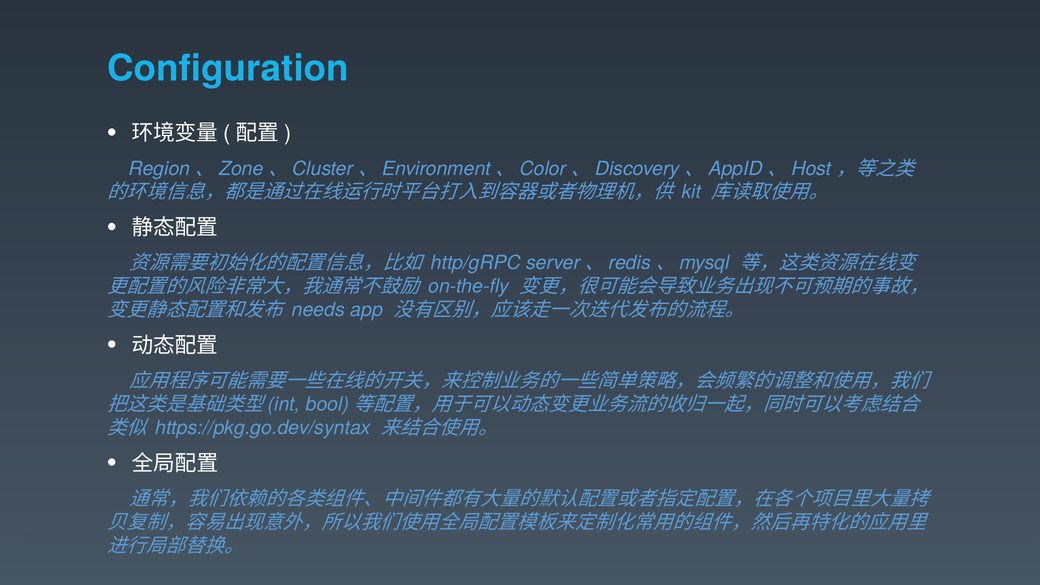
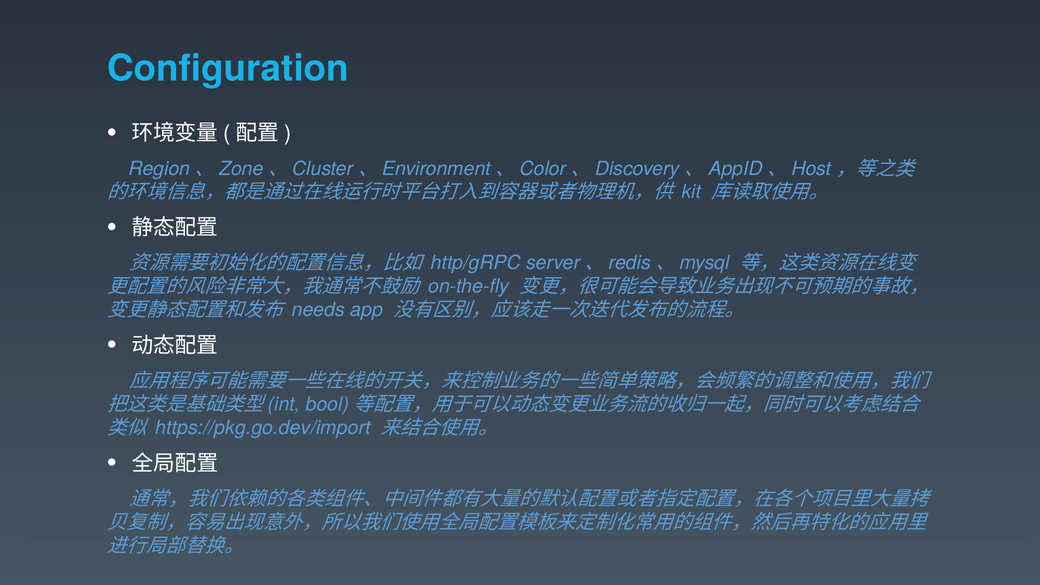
https://pkg.go.dev/syntax: https://pkg.go.dev/syntax -> https://pkg.go.dev/import
